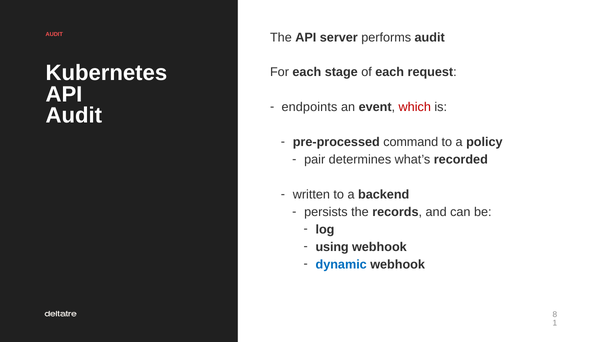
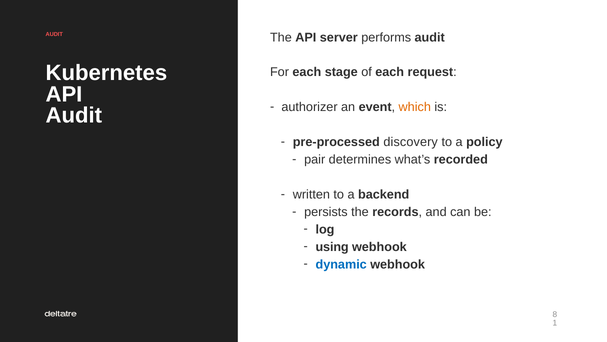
endpoints: endpoints -> authorizer
which colour: red -> orange
command: command -> discovery
